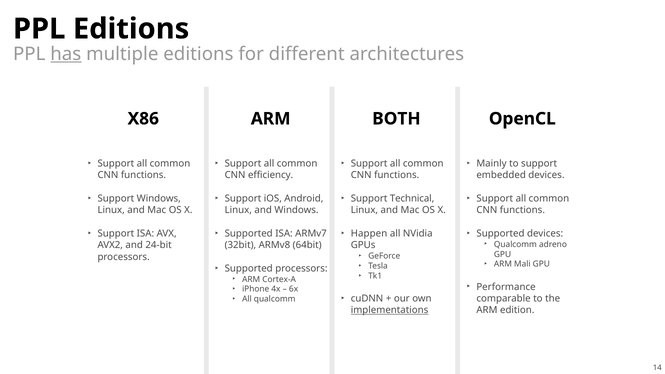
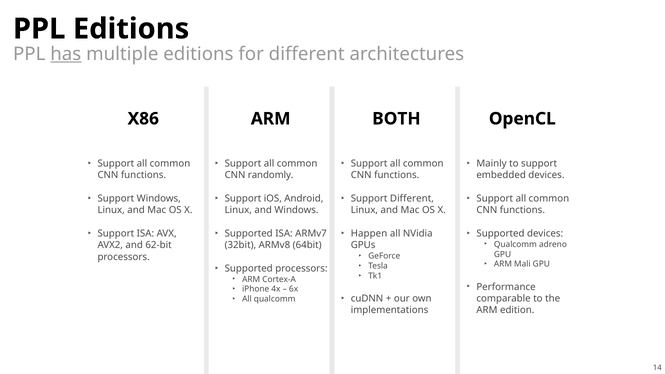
efficiency: efficiency -> randomly
Support Technical: Technical -> Different
24-bit: 24-bit -> 62-bit
implementations underline: present -> none
